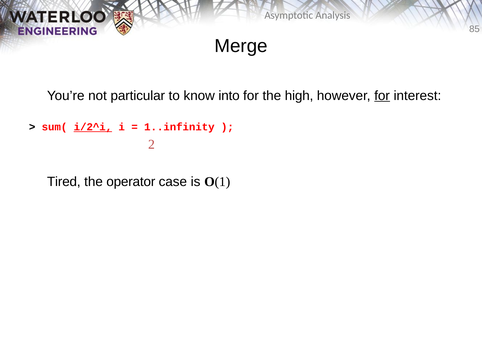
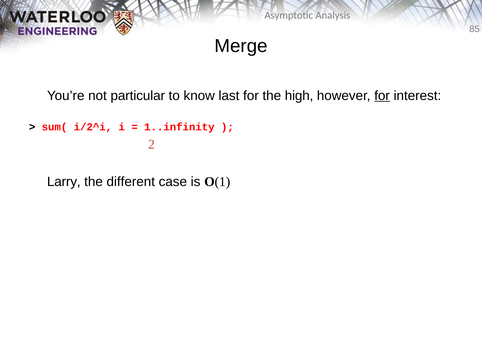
into: into -> last
i/2^i underline: present -> none
Tired: Tired -> Larry
operator: operator -> different
